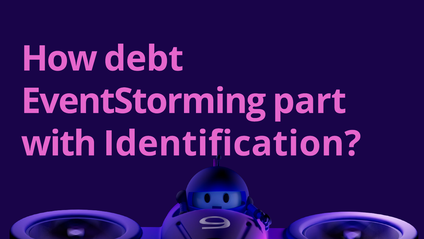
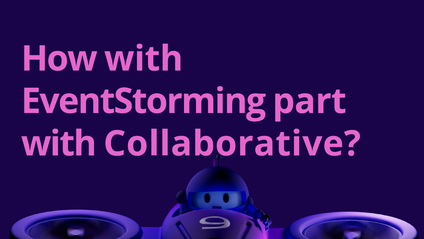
How debt: debt -> with
Identification: Identification -> Collaborative
